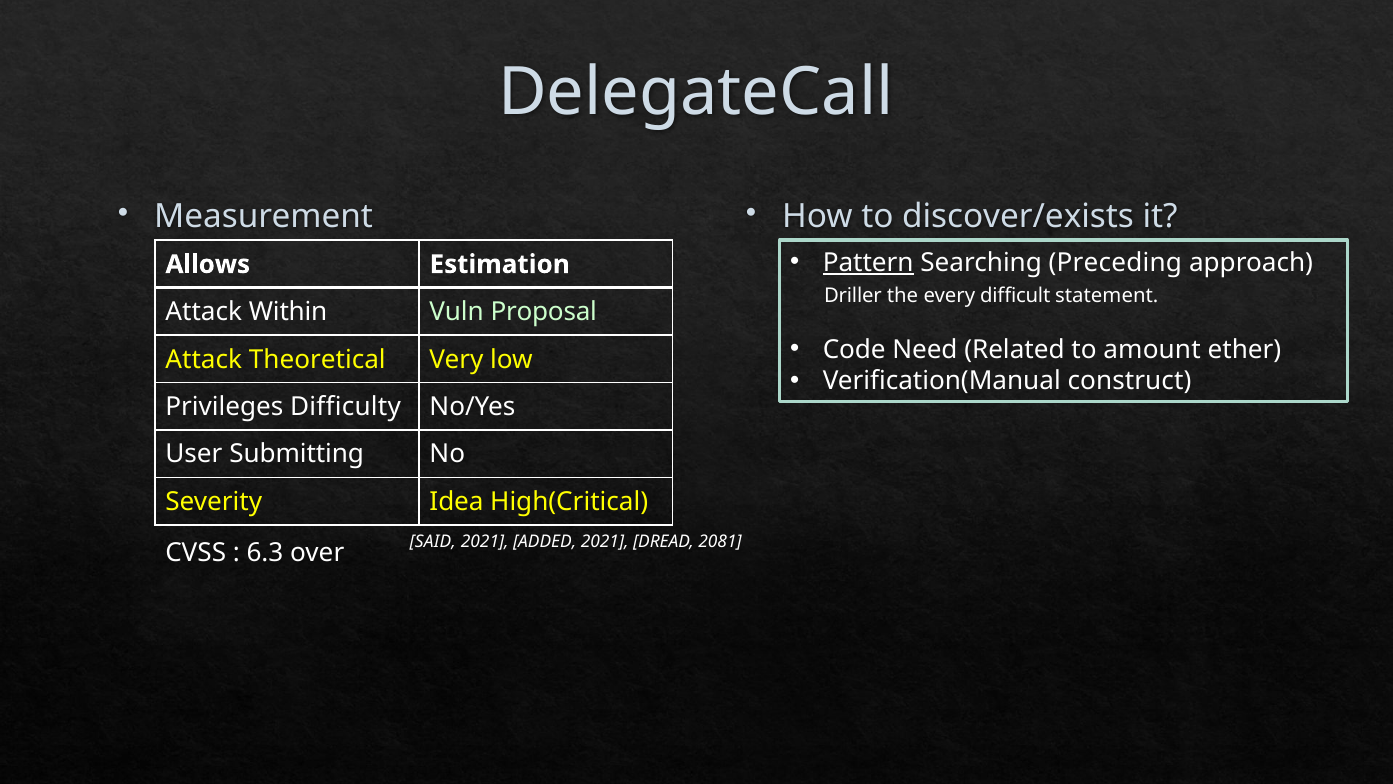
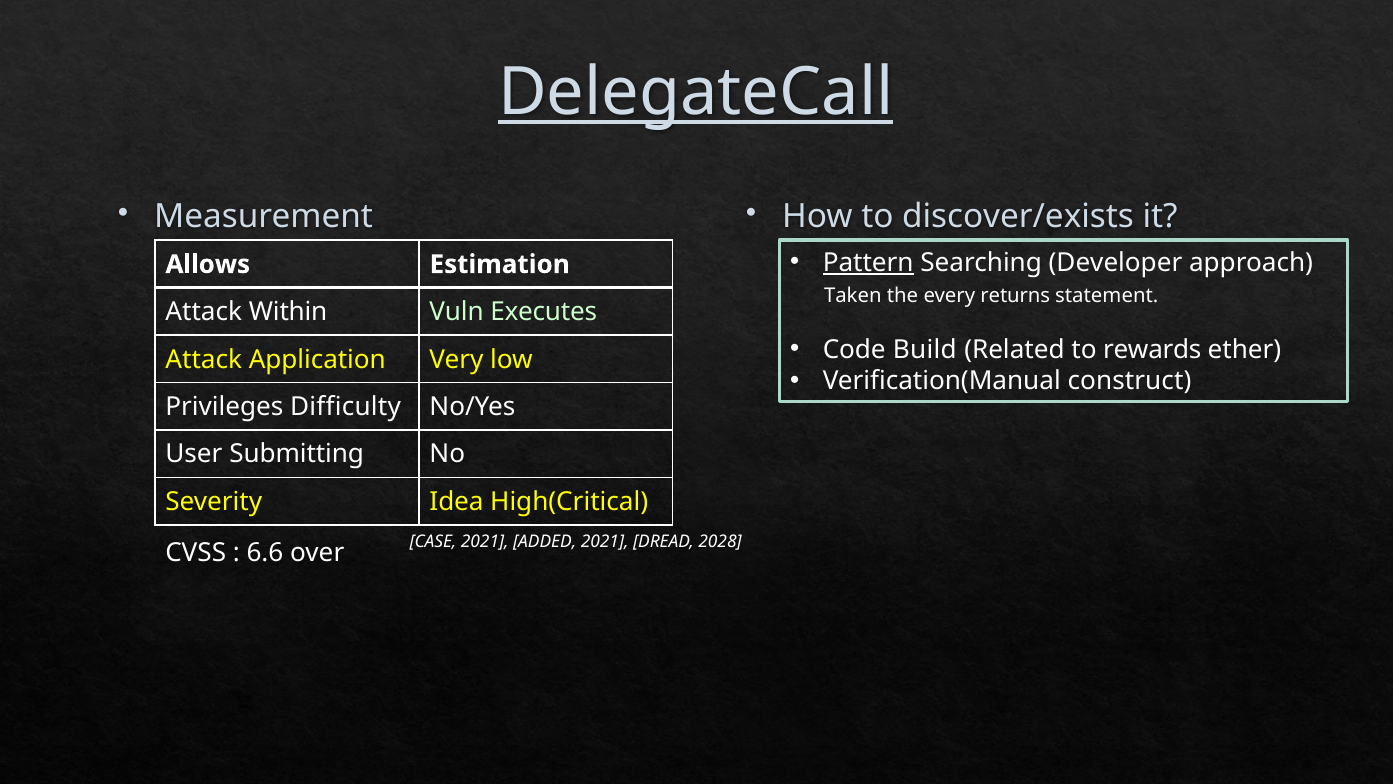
DelegateCall underline: none -> present
Preceding: Preceding -> Developer
Driller: Driller -> Taken
difficult: difficult -> returns
Proposal: Proposal -> Executes
Need: Need -> Build
amount: amount -> rewards
Theoretical: Theoretical -> Application
6.3: 6.3 -> 6.6
SAID: SAID -> CASE
2081: 2081 -> 2028
